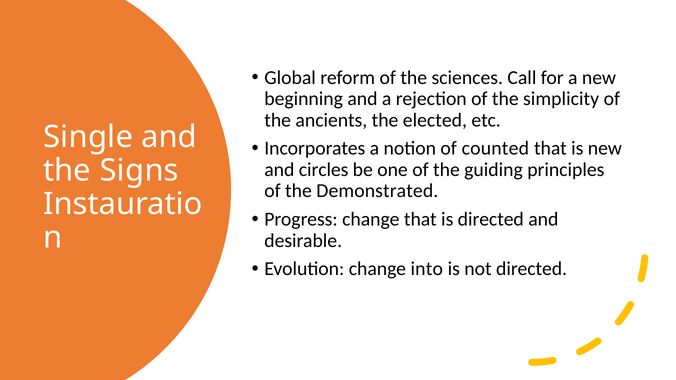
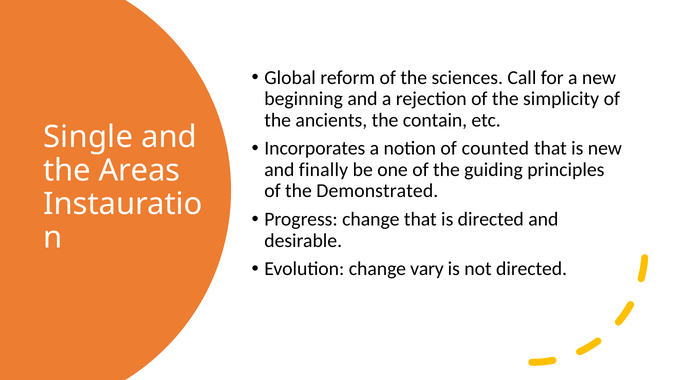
elected: elected -> contain
circles: circles -> finally
Signs: Signs -> Areas
into: into -> vary
